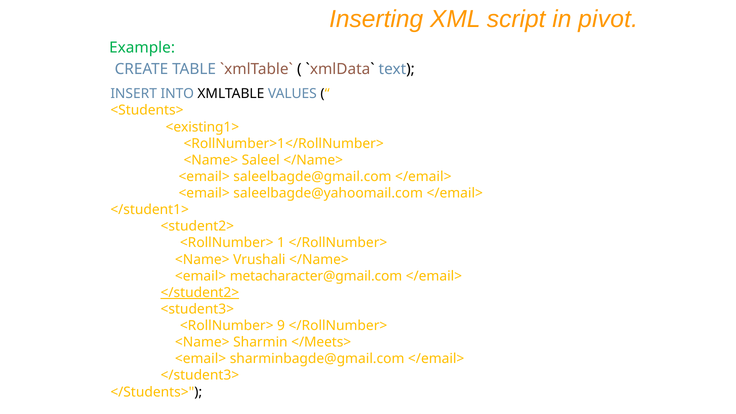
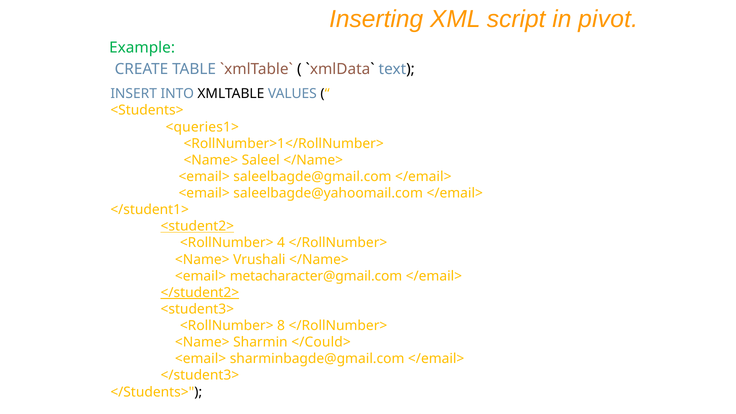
<existing1>: <existing1> -> <queries1>
<student2> underline: none -> present
1: 1 -> 4
9: 9 -> 8
</Meets>: </Meets> -> </Could>
